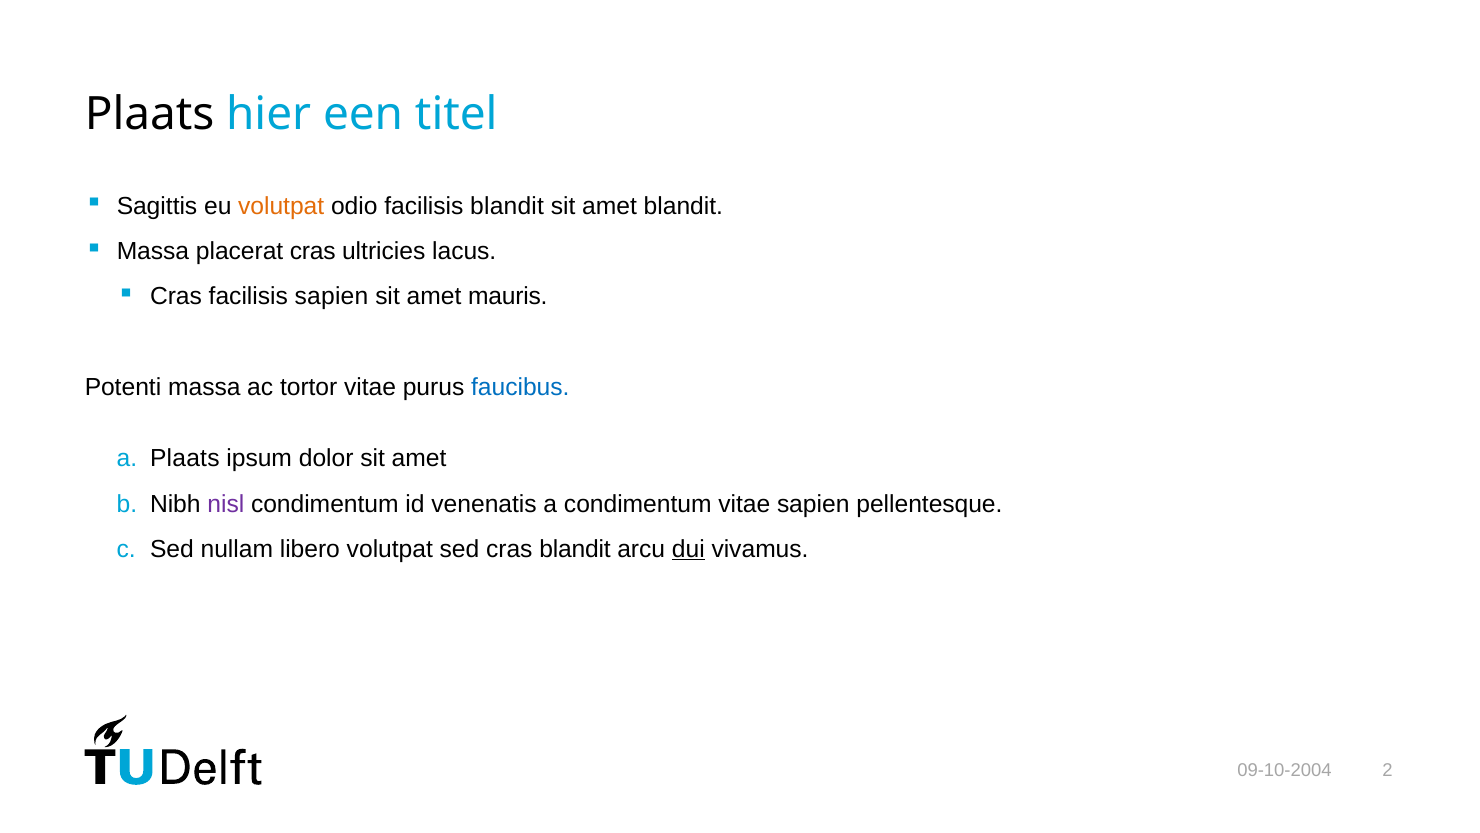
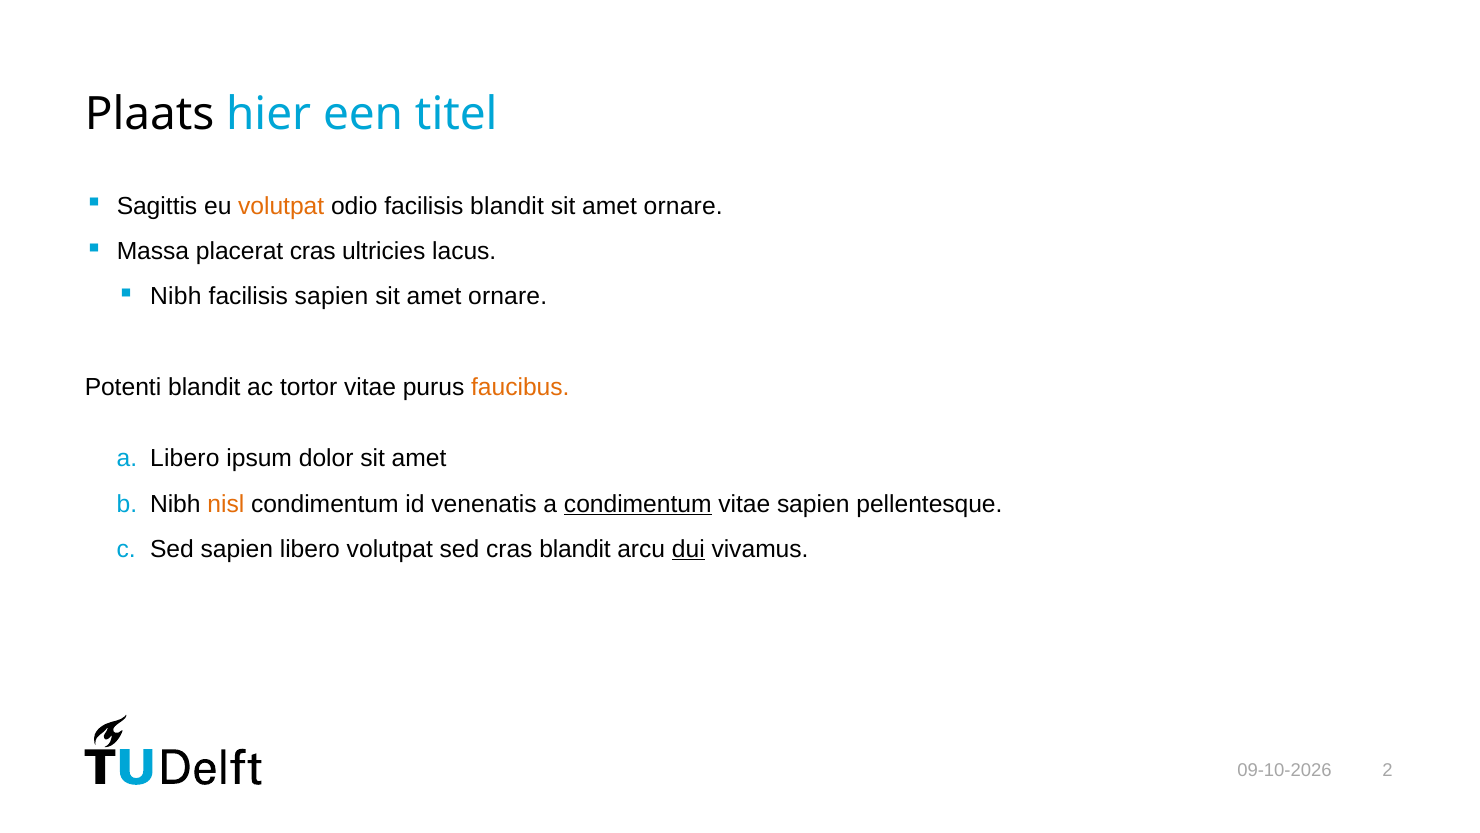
blandit at (683, 206): blandit -> ornare
Cras at (176, 297): Cras -> Nibh
mauris at (508, 297): mauris -> ornare
Potenti massa: massa -> blandit
faucibus colour: blue -> orange
a Plaats: Plaats -> Libero
nisl colour: purple -> orange
condimentum at (638, 504) underline: none -> present
Sed nullam: nullam -> sapien
09-10-2004: 09-10-2004 -> 09-10-2026
